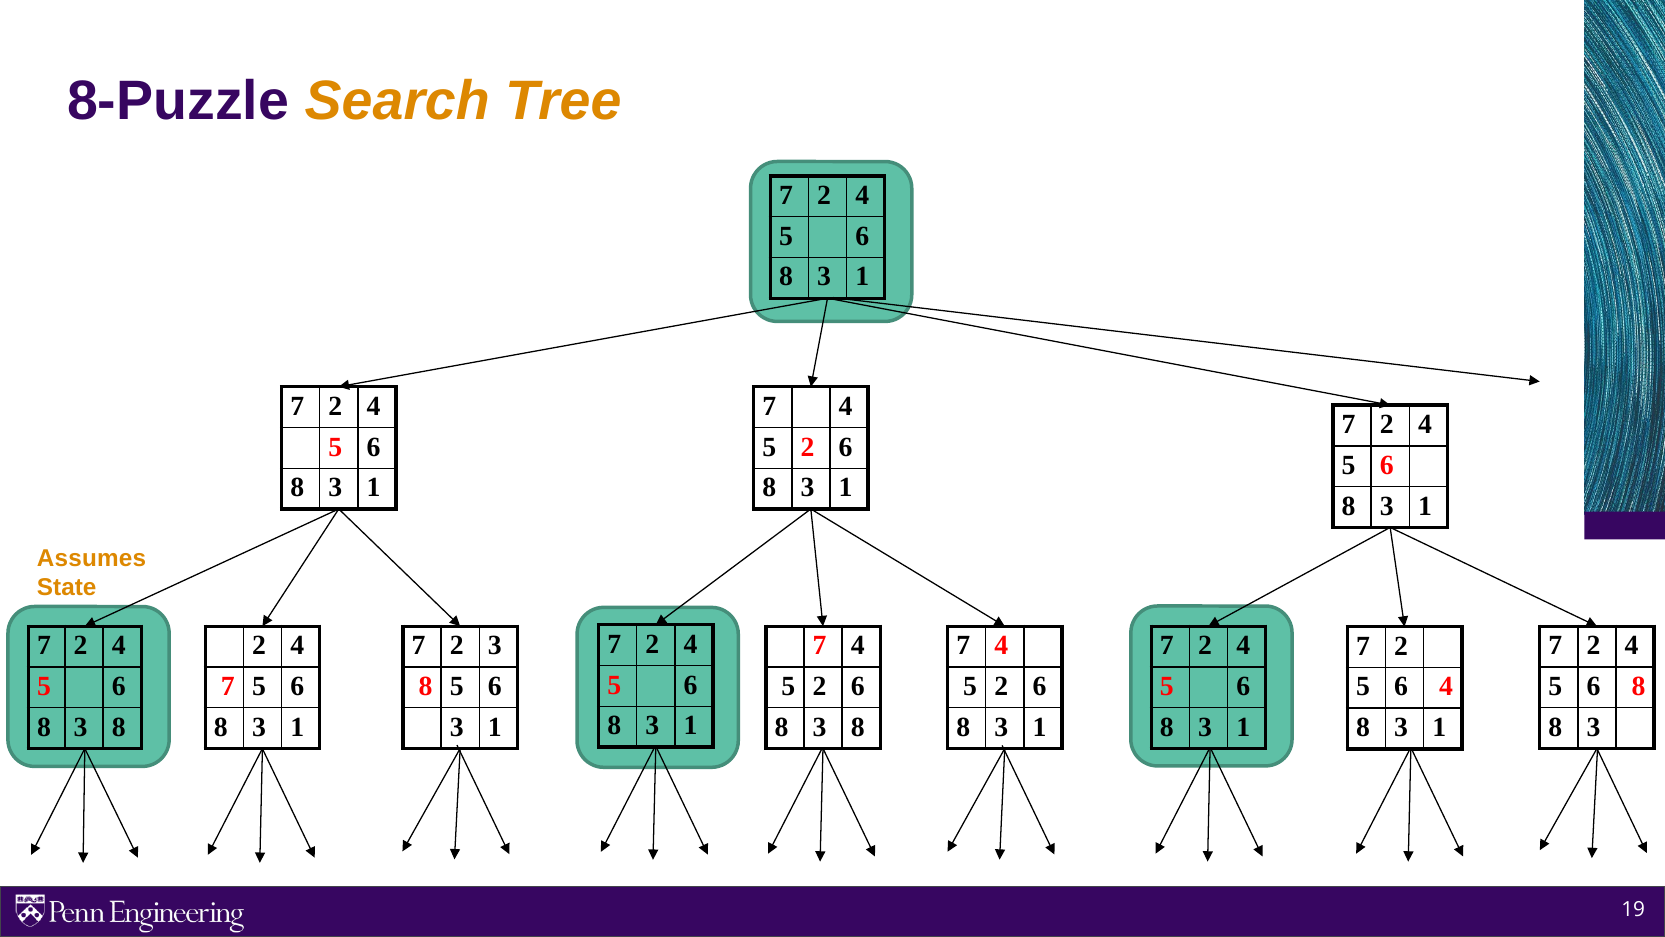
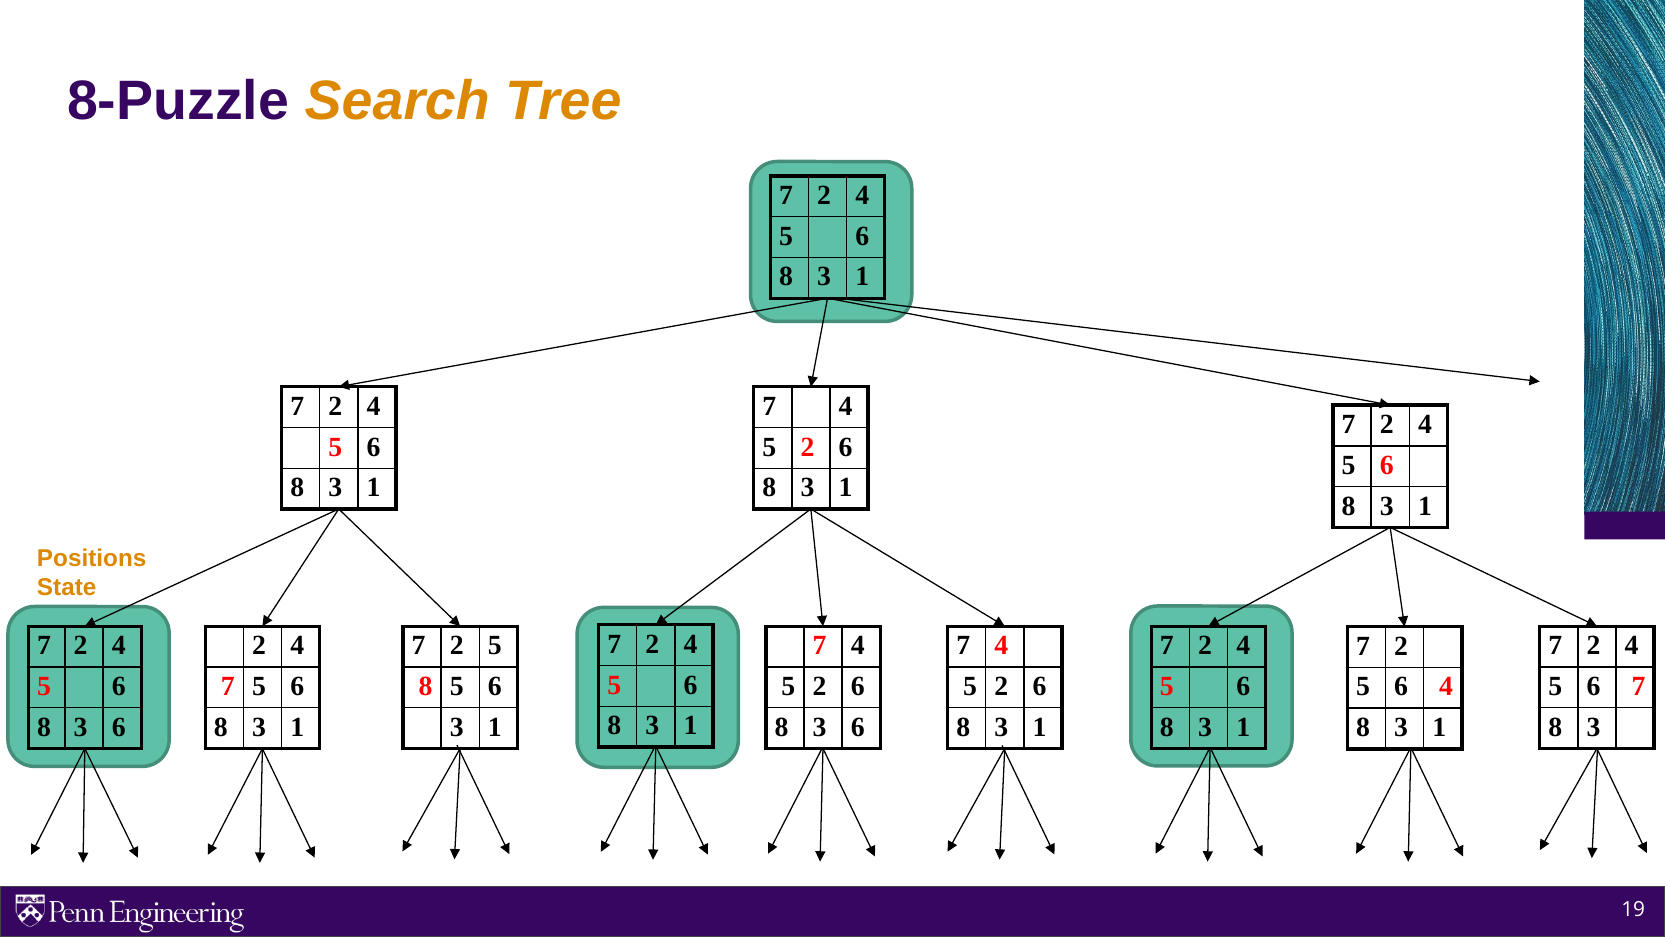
Assumes: Assumes -> Positions
3 at (495, 645): 3 -> 5
8 at (1639, 686): 8 -> 7
8 at (119, 727): 8 -> 6
8 at (858, 727): 8 -> 6
